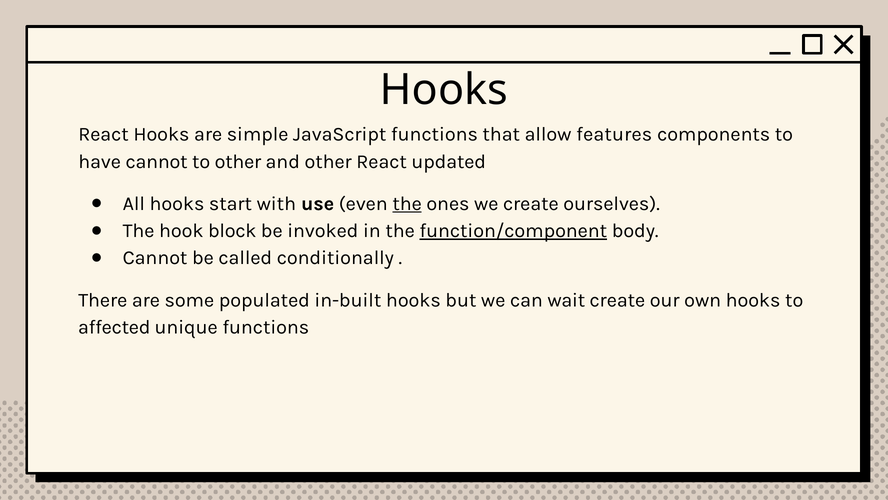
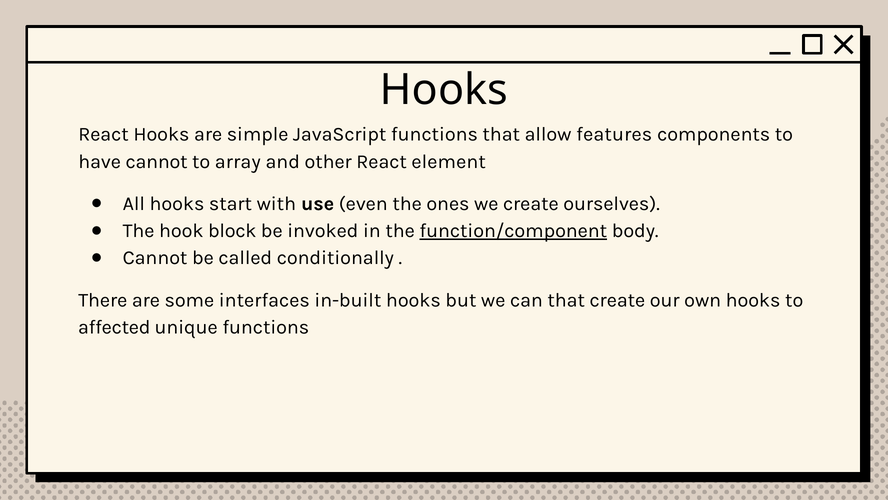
to other: other -> array
updated: updated -> element
the at (407, 203) underline: present -> none
populated: populated -> interfaces
can wait: wait -> that
